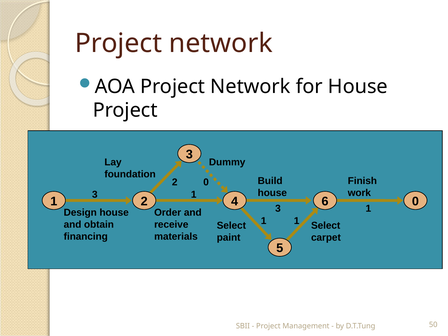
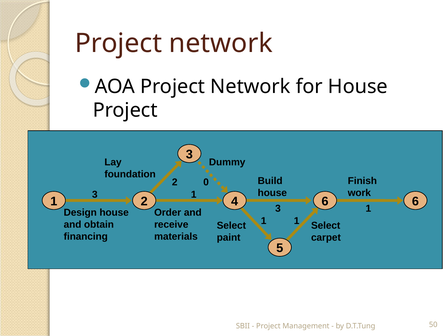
6 0: 0 -> 6
